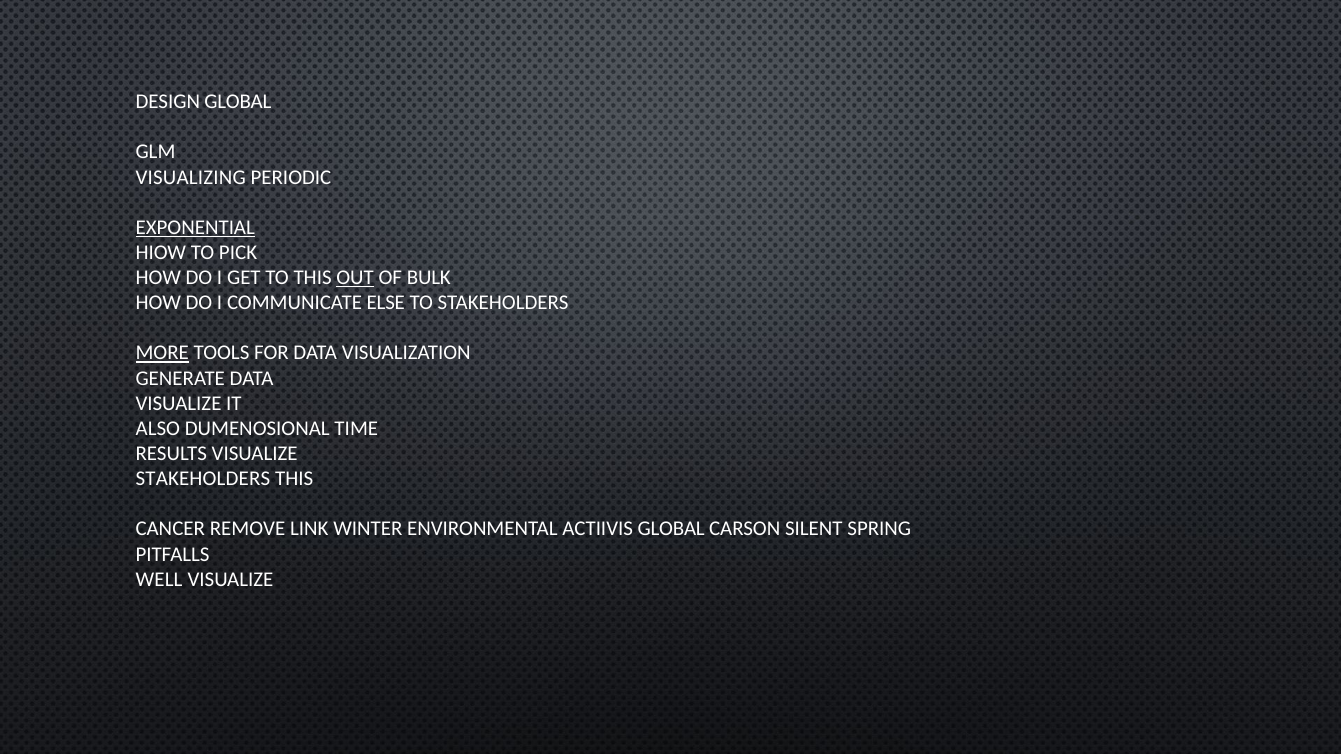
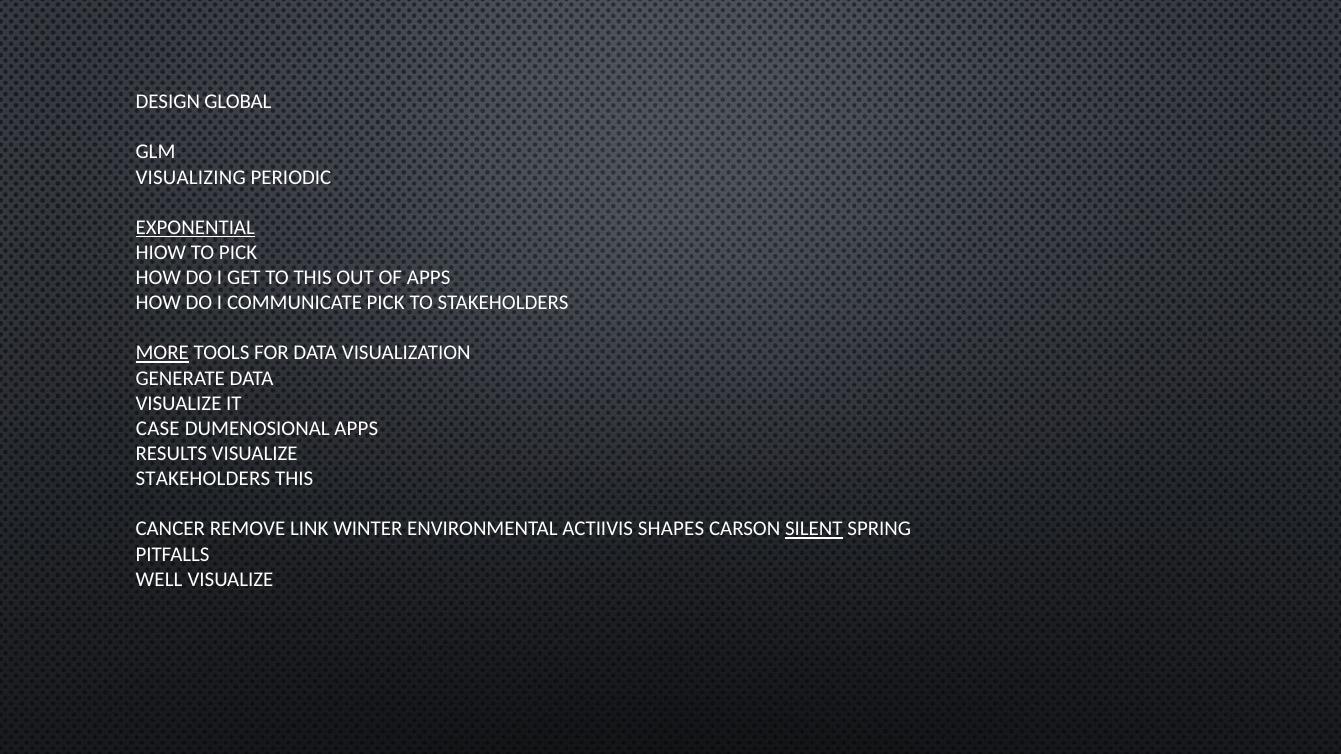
OUT underline: present -> none
OF BULK: BULK -> APPS
COMMUNICATE ELSE: ELSE -> PICK
ALSO: ALSO -> CASE
DUMENOSIONAL TIME: TIME -> APPS
ACTIIVIS GLOBAL: GLOBAL -> SHAPES
SILENT underline: none -> present
